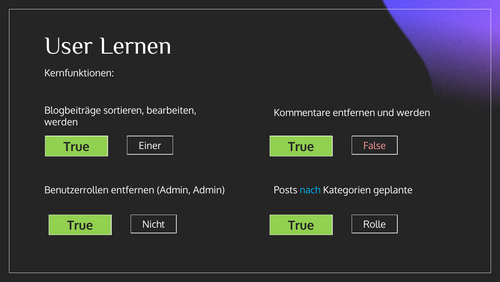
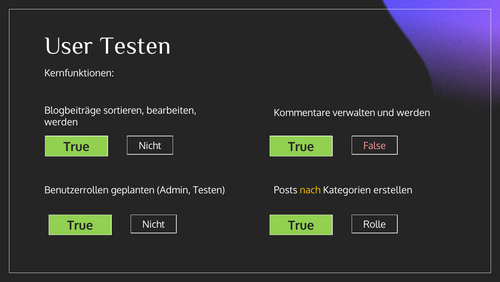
User Lernen: Lernen -> Testen
Kommentare entfernen: entfernen -> verwalten
Einer at (150, 145): Einer -> Nicht
Benutzerrollen entfernen: entfernen -> geplanten
Admin Admin: Admin -> Testen
nach colour: light blue -> yellow
geplante: geplante -> erstellen
